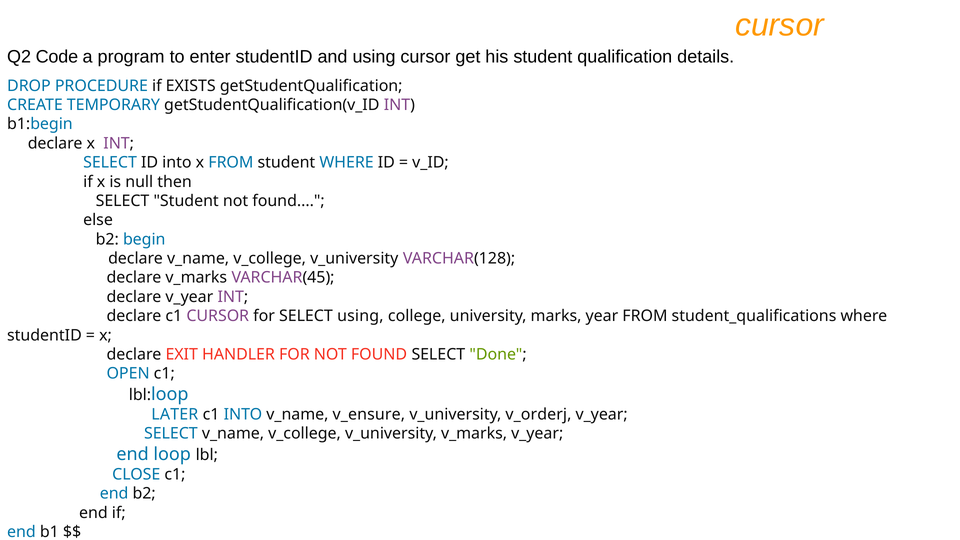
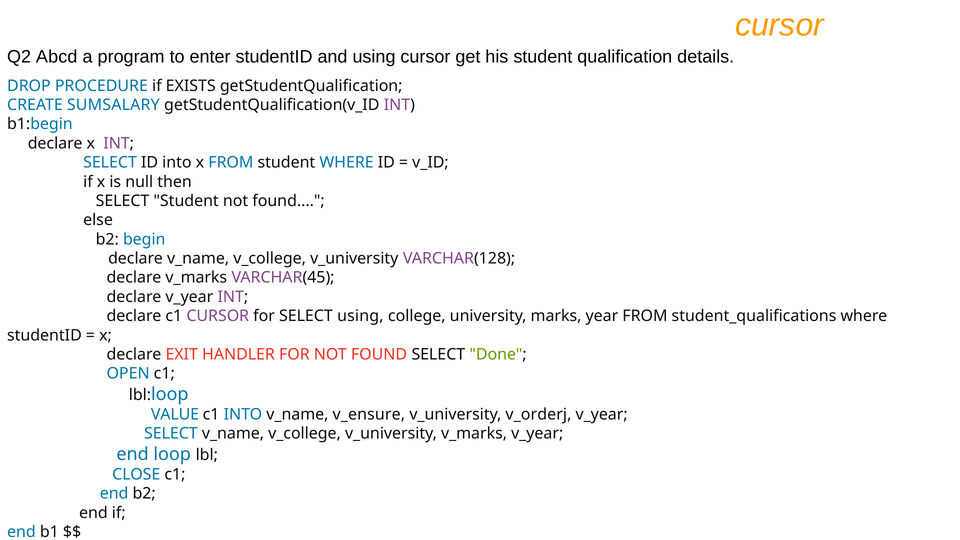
Code: Code -> Abcd
TEMPORARY: TEMPORARY -> SUMSALARY
LATER: LATER -> VALUE
